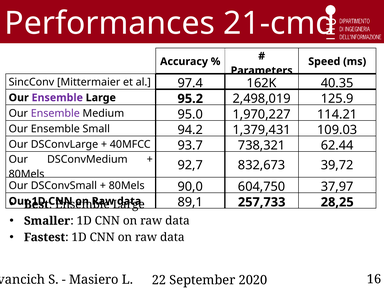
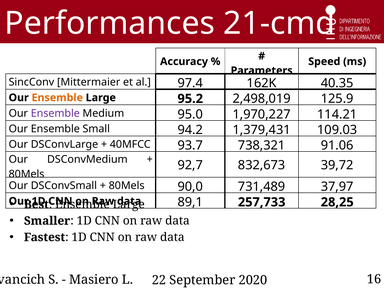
Ensemble at (57, 98) colour: purple -> orange
62.44: 62.44 -> 91.06
604,750: 604,750 -> 731,489
